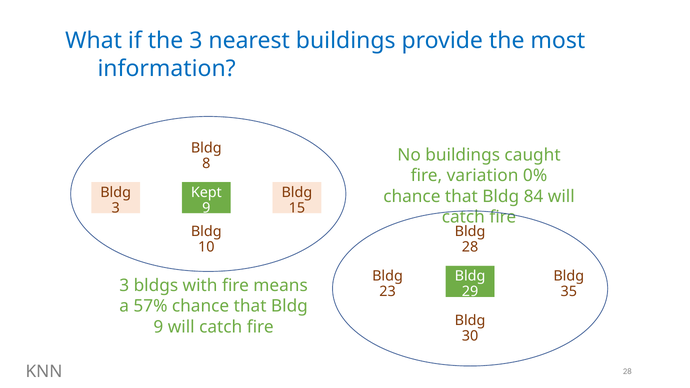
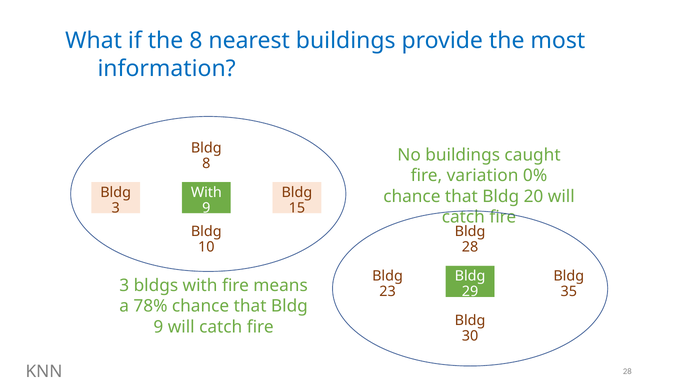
the 3: 3 -> 8
Kept at (206, 192): Kept -> With
84: 84 -> 20
57%: 57% -> 78%
